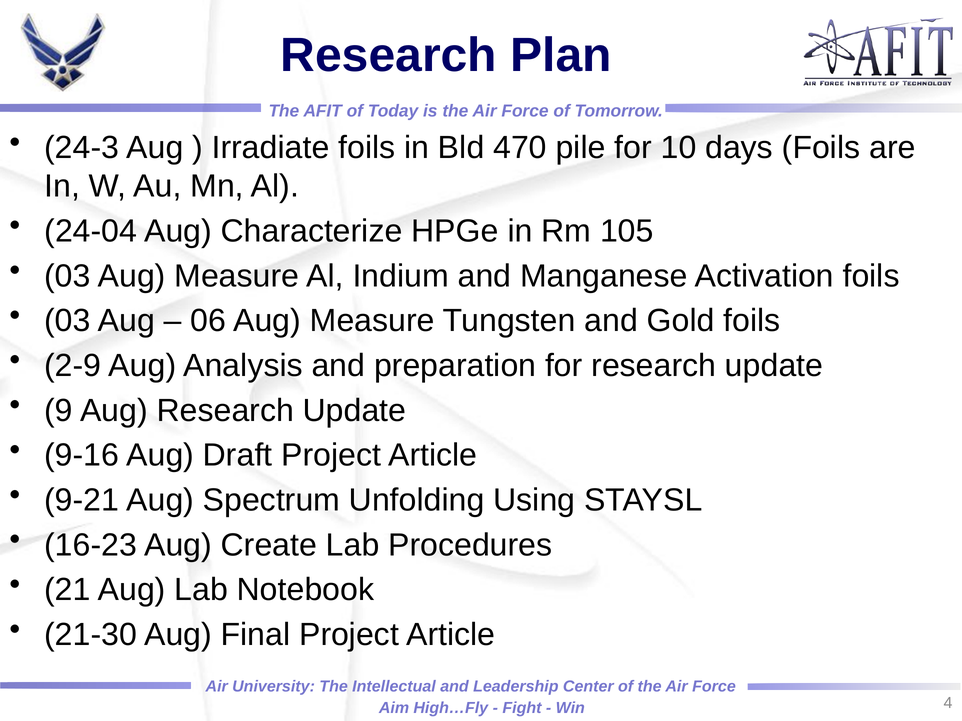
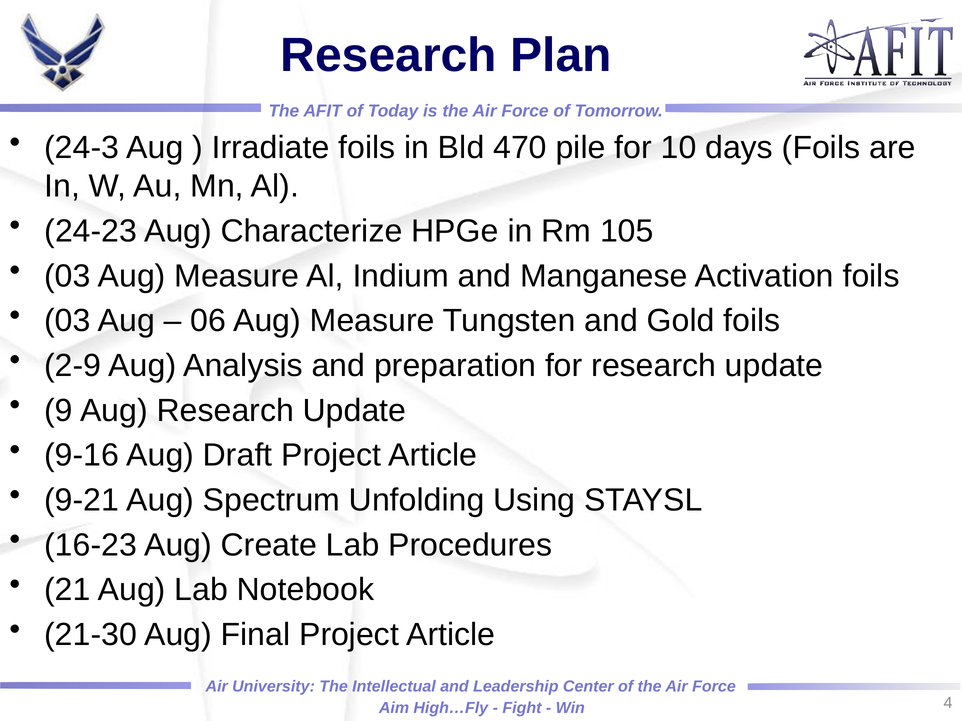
24-04: 24-04 -> 24-23
